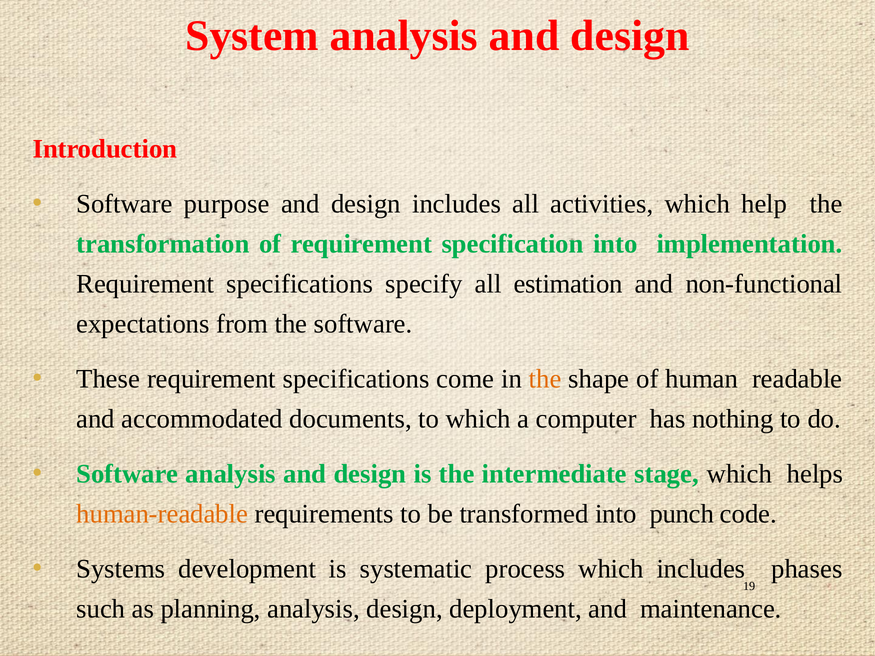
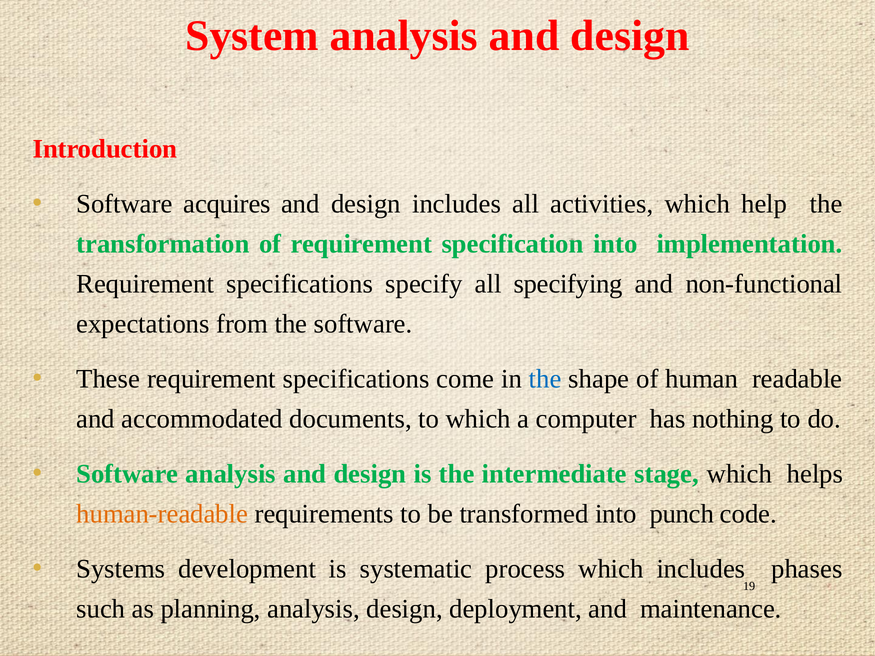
purpose: purpose -> acquires
estimation: estimation -> specifying
the at (545, 379) colour: orange -> blue
